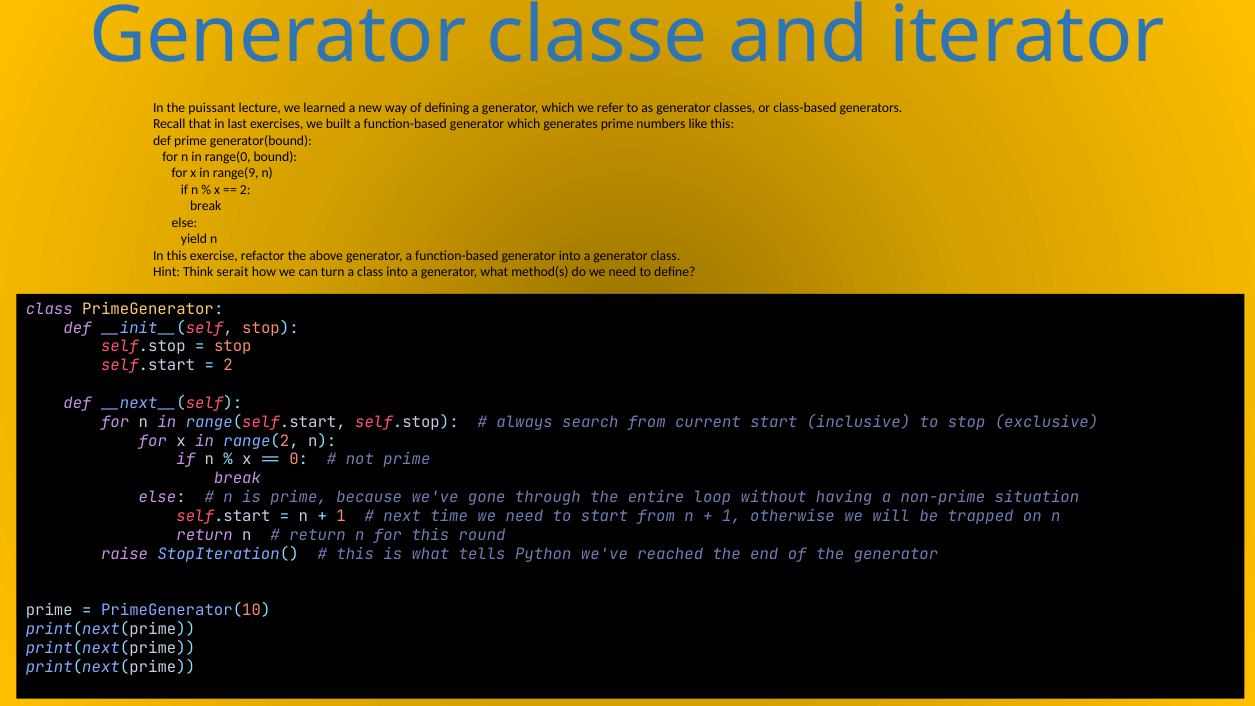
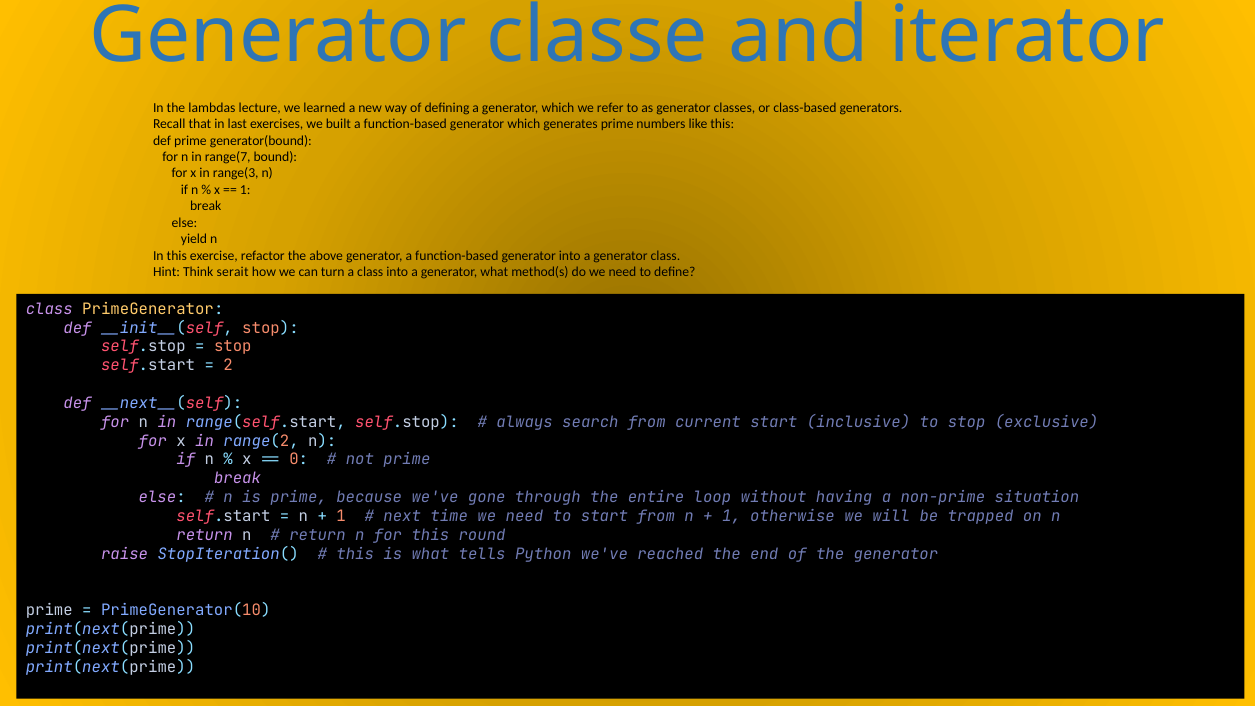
puissant: puissant -> lambdas
range(0: range(0 -> range(7
range(9: range(9 -> range(3
2 at (245, 190): 2 -> 1
